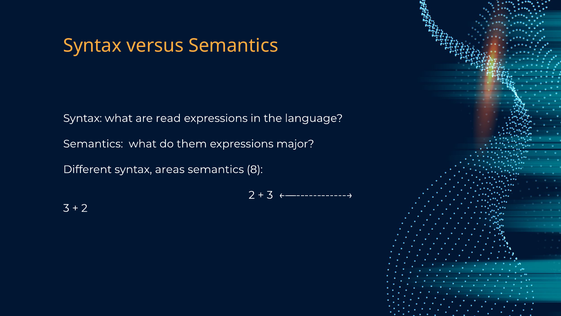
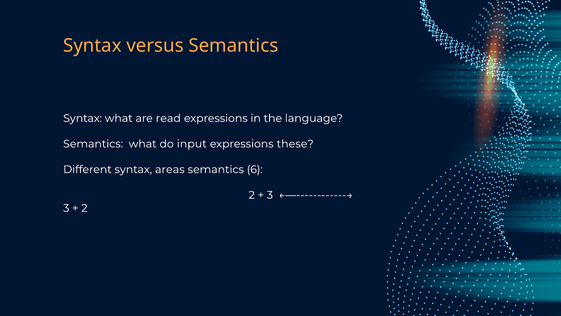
them: them -> input
major: major -> these
8: 8 -> 6
